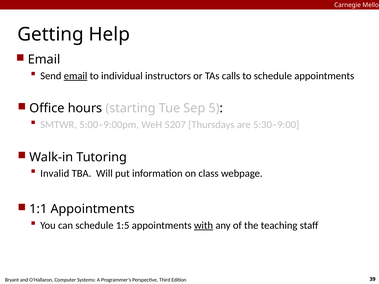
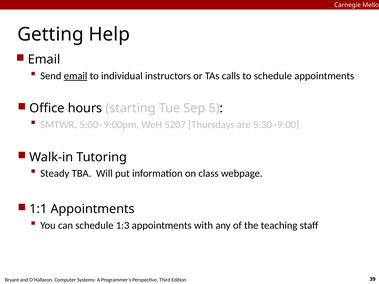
Invalid: Invalid -> Steady
1:5: 1:5 -> 1:3
with underline: present -> none
